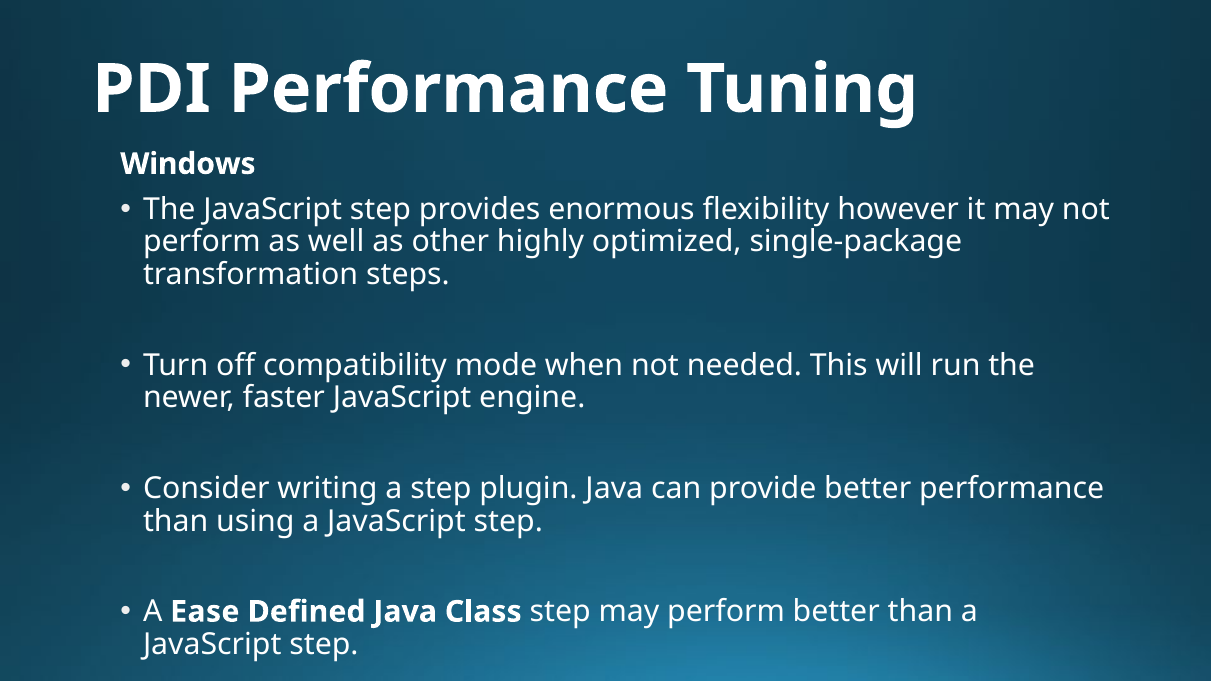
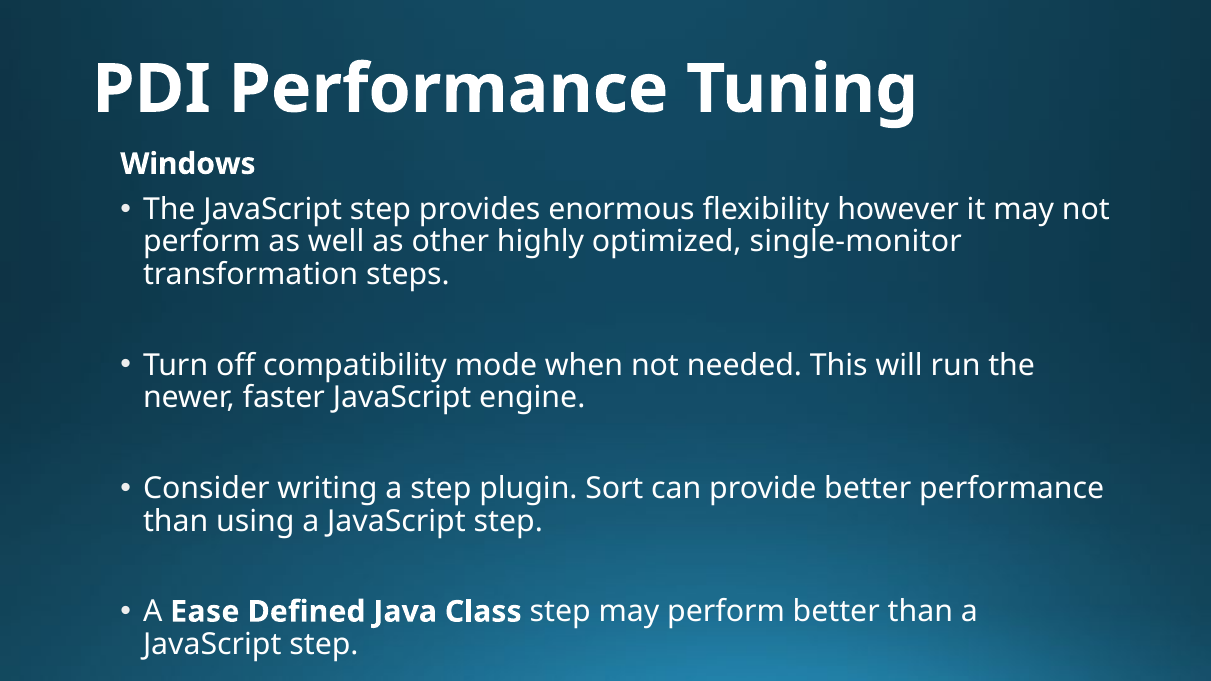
single-package: single-package -> single-monitor
plugin Java: Java -> Sort
